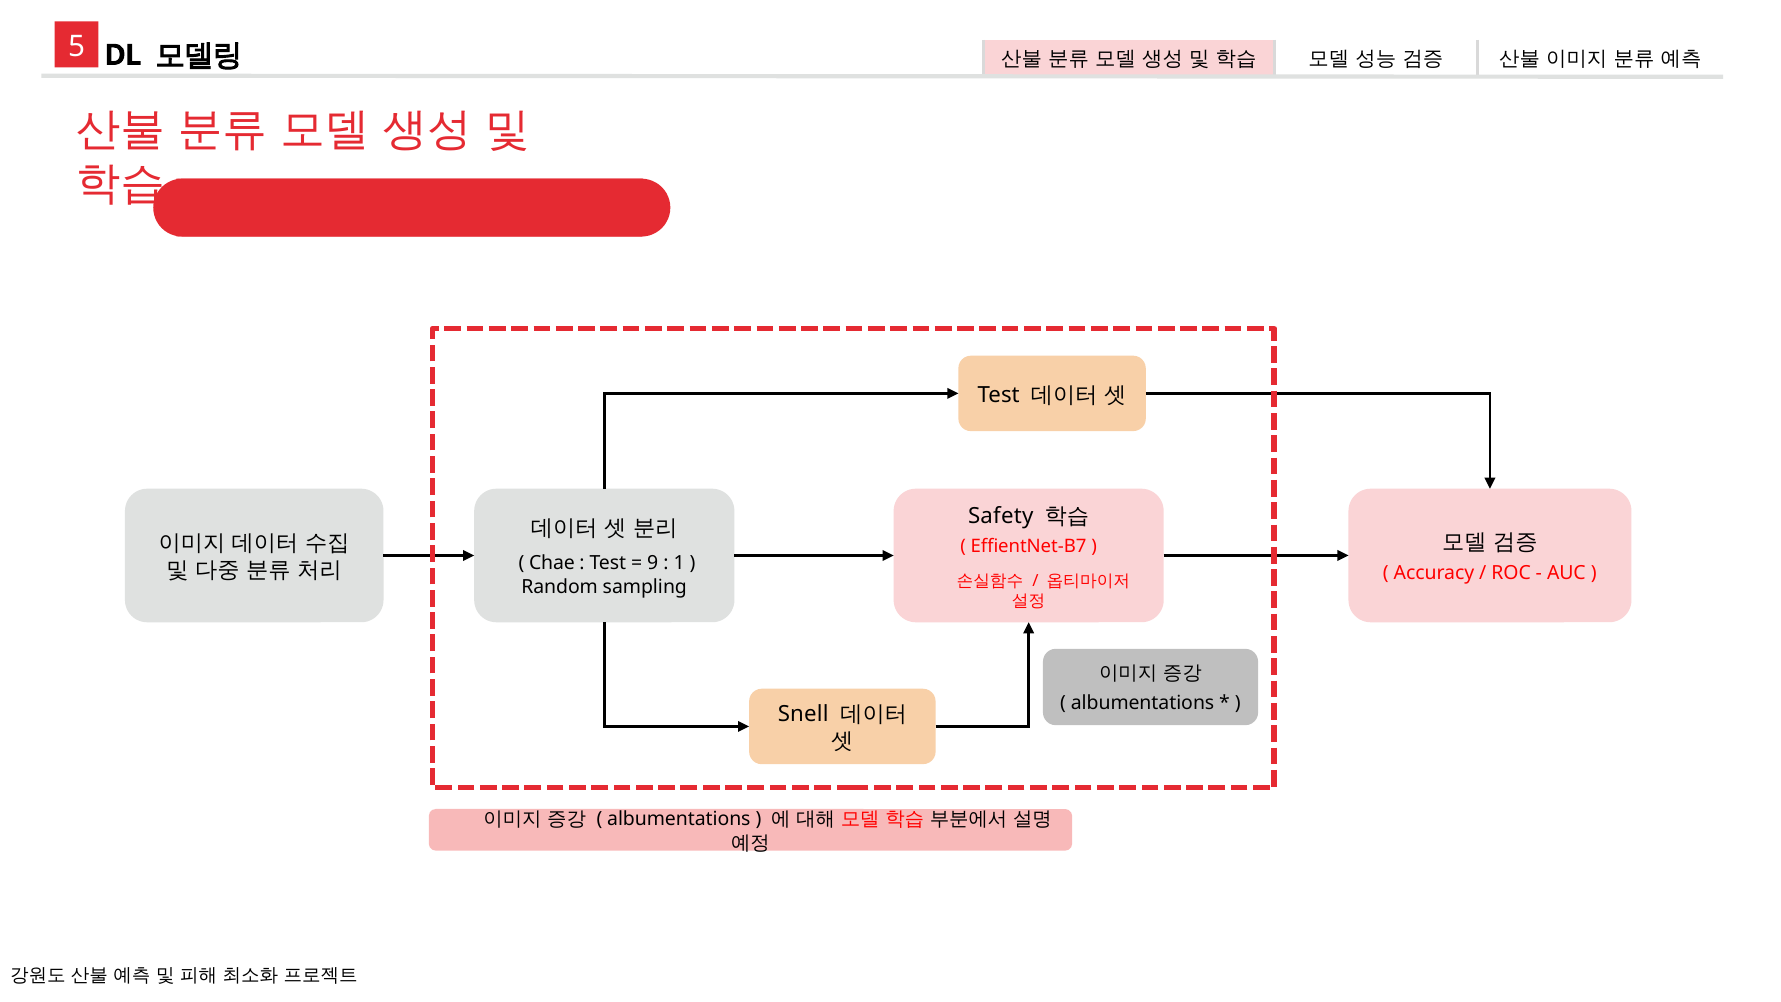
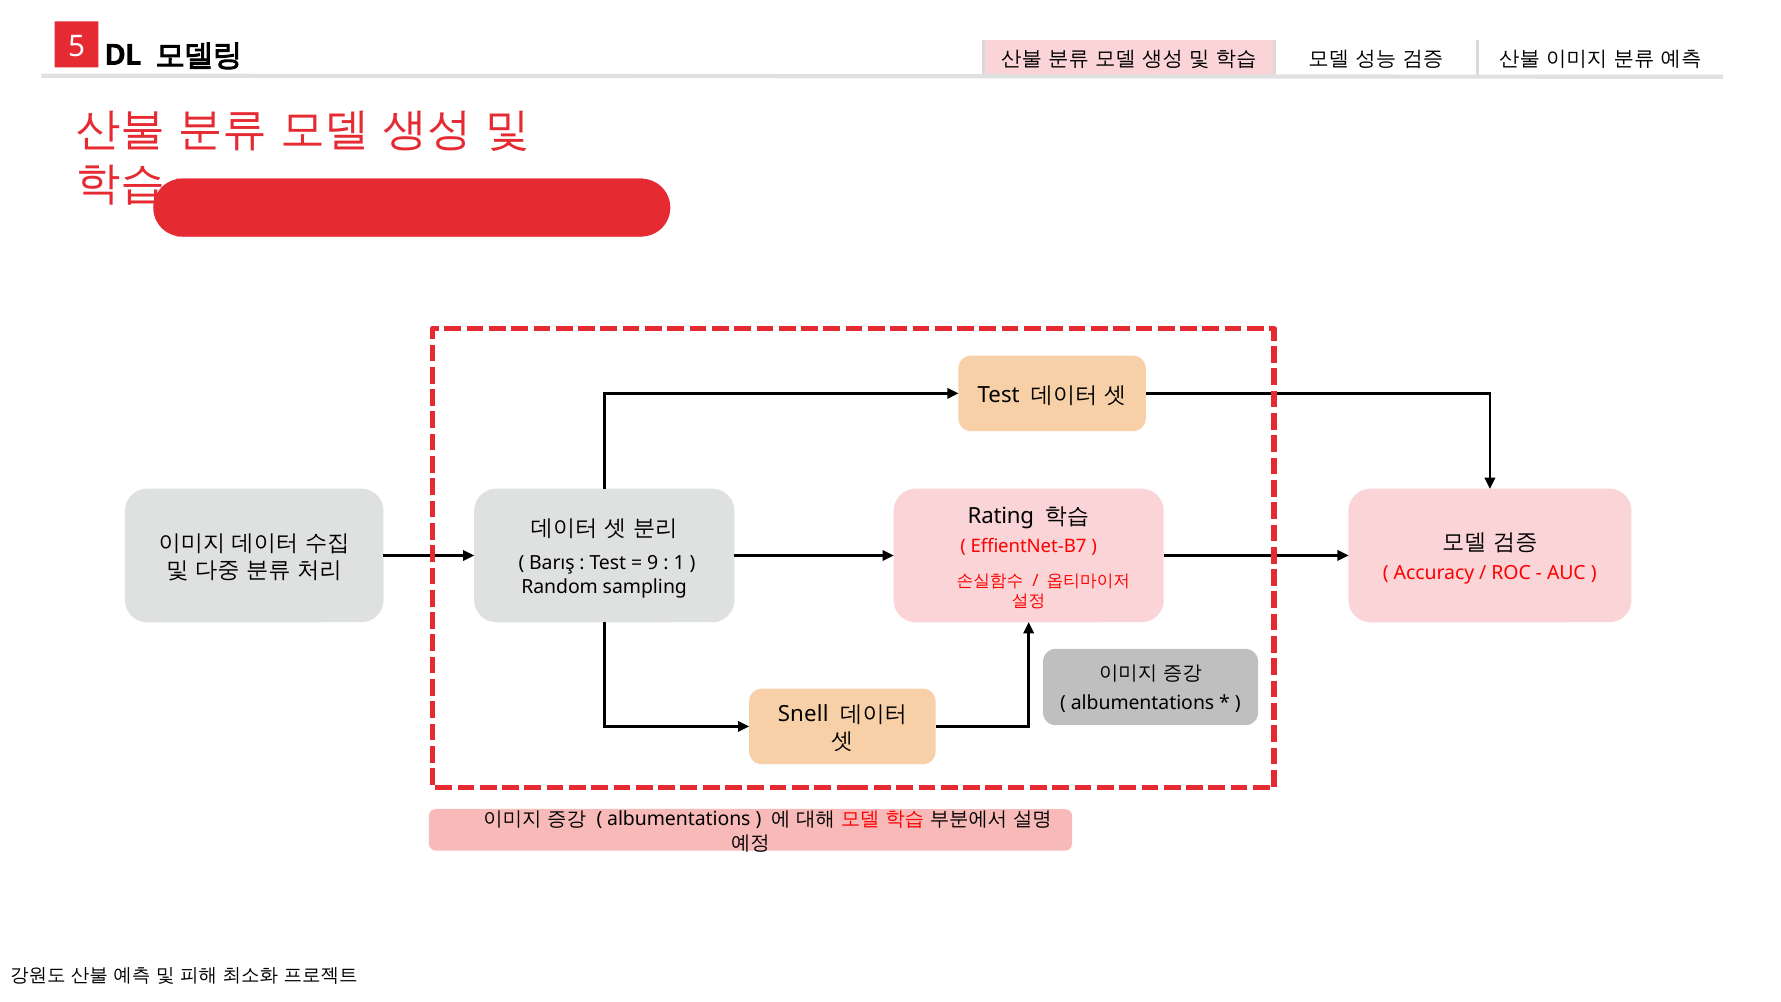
Safety: Safety -> Rating
Chae: Chae -> Barış
